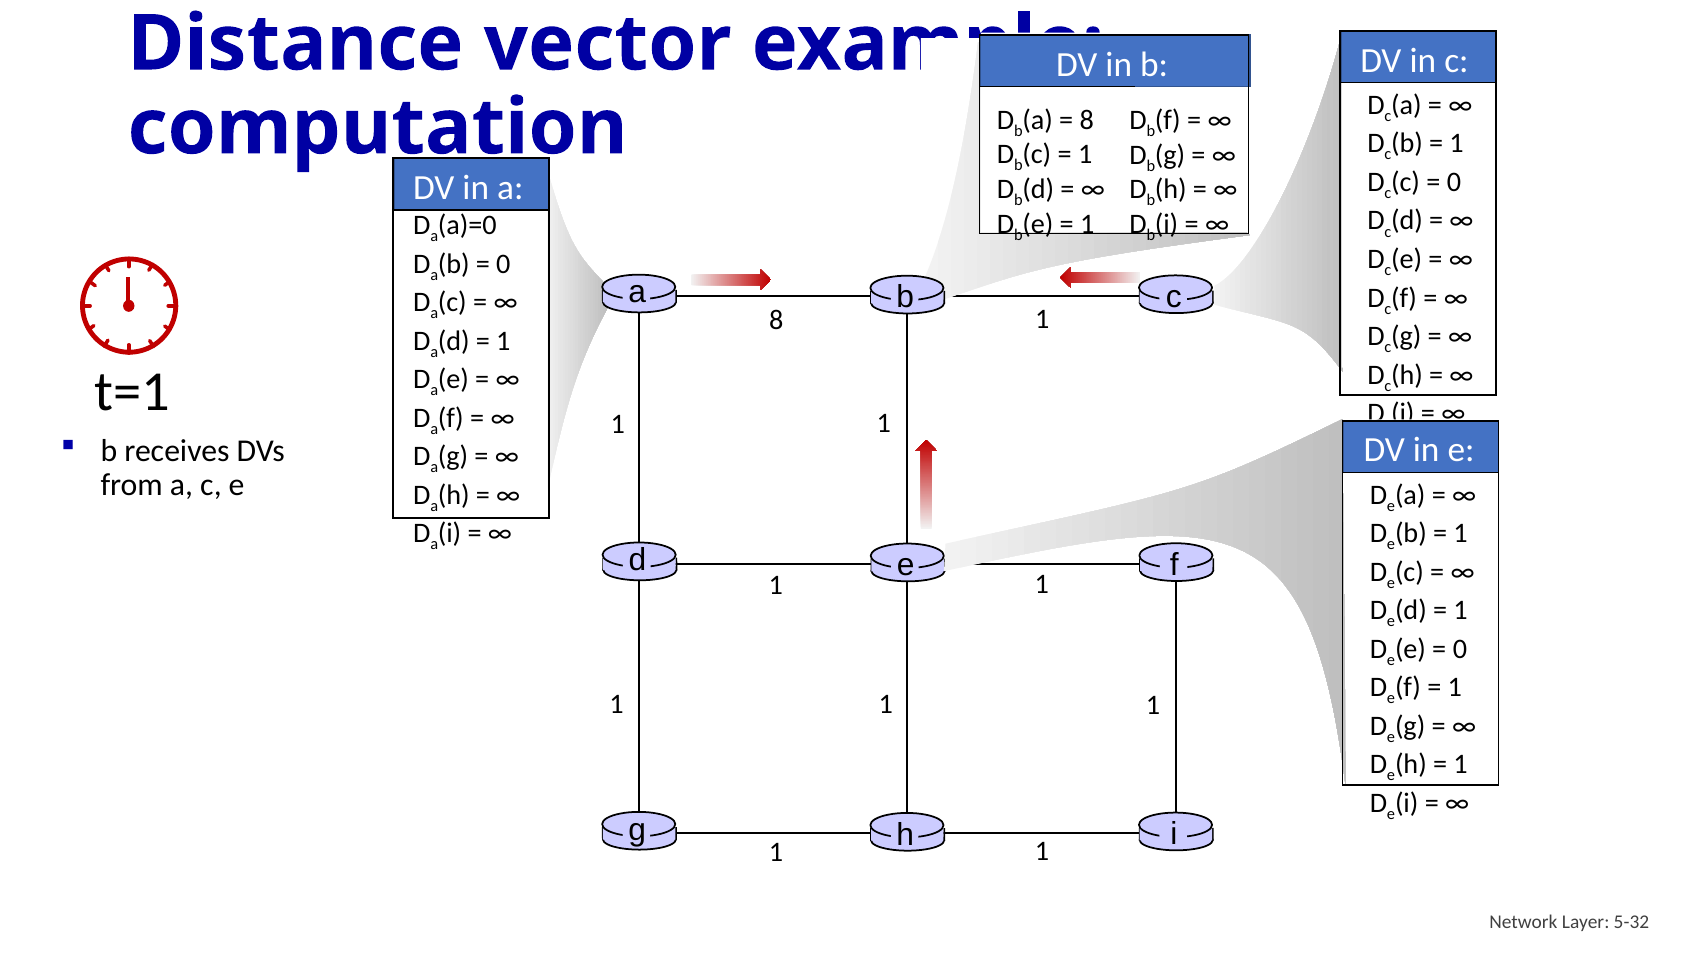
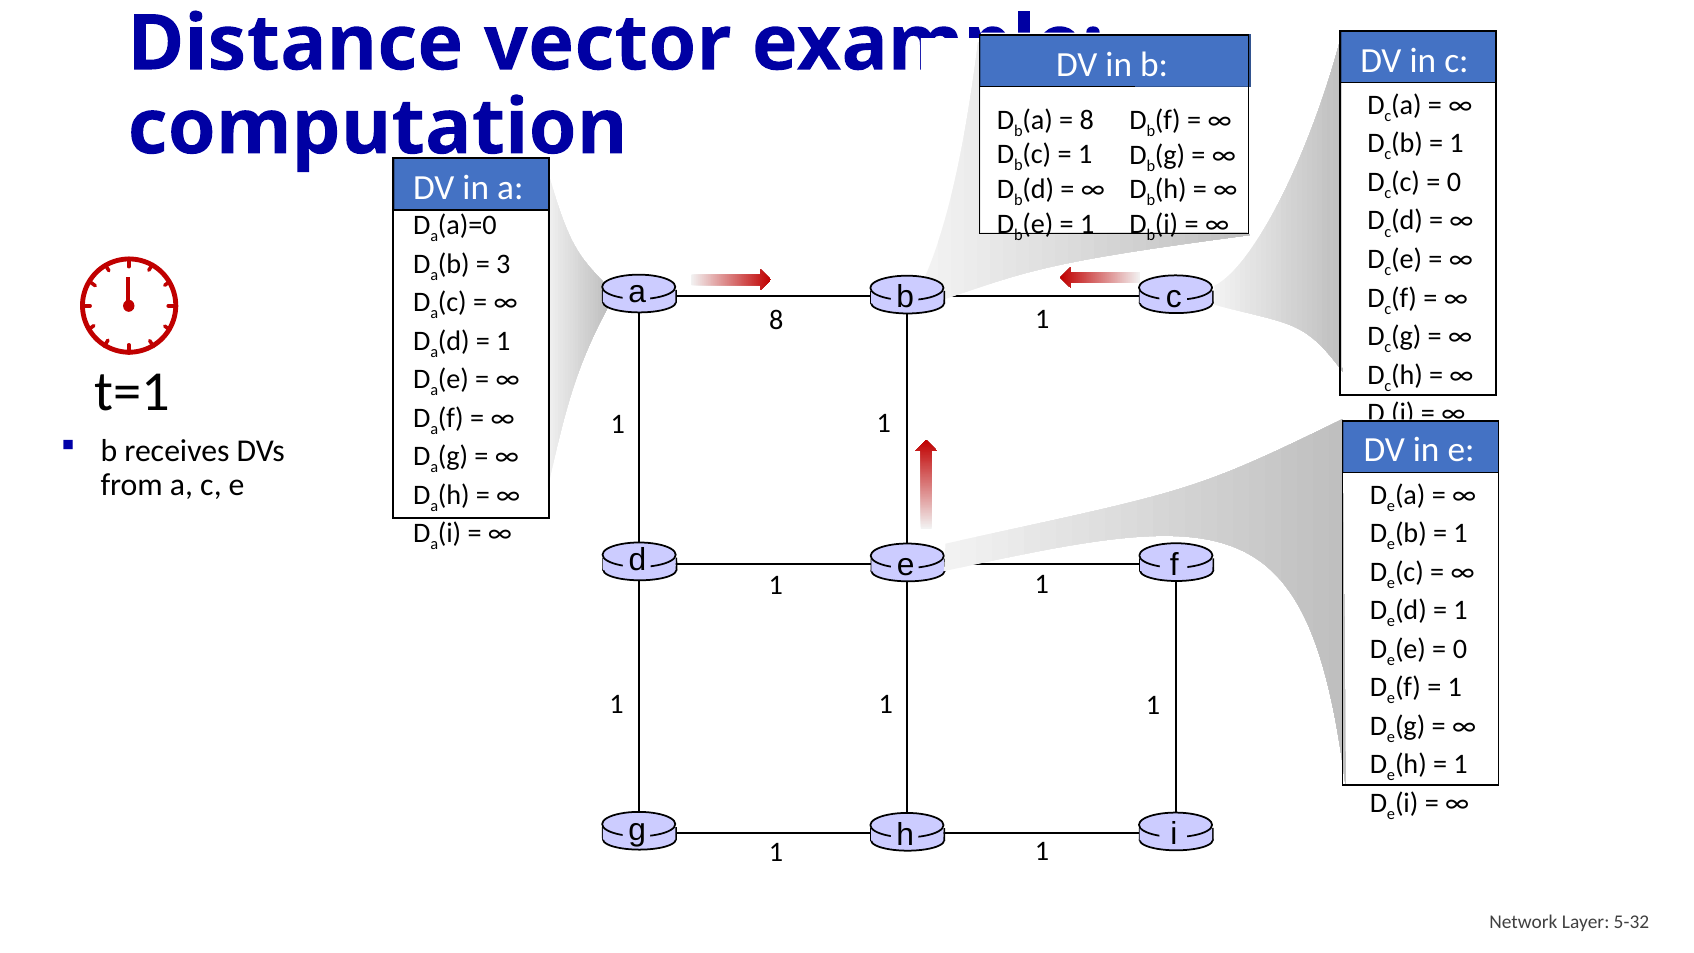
0 at (503, 264): 0 -> 3
